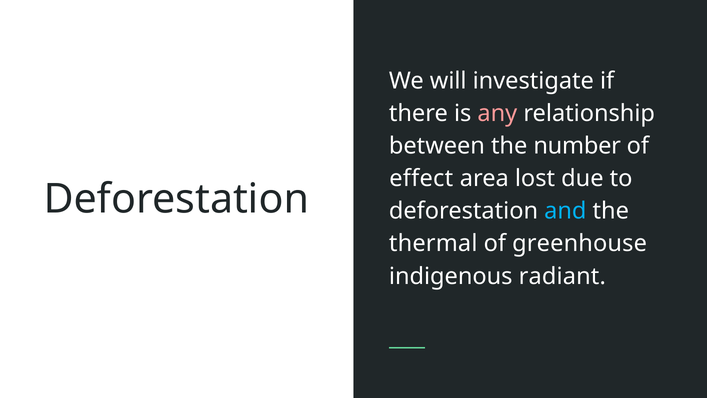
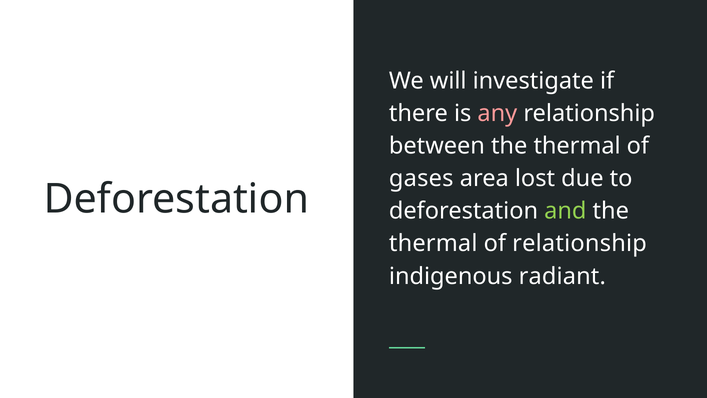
between the number: number -> thermal
effect: effect -> gases
and colour: light blue -> light green
of greenhouse: greenhouse -> relationship
